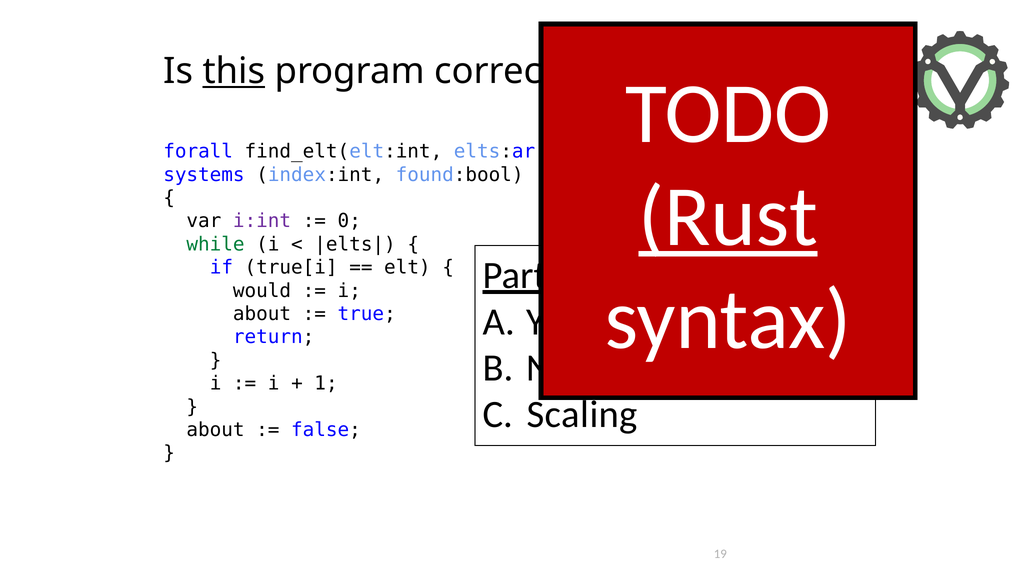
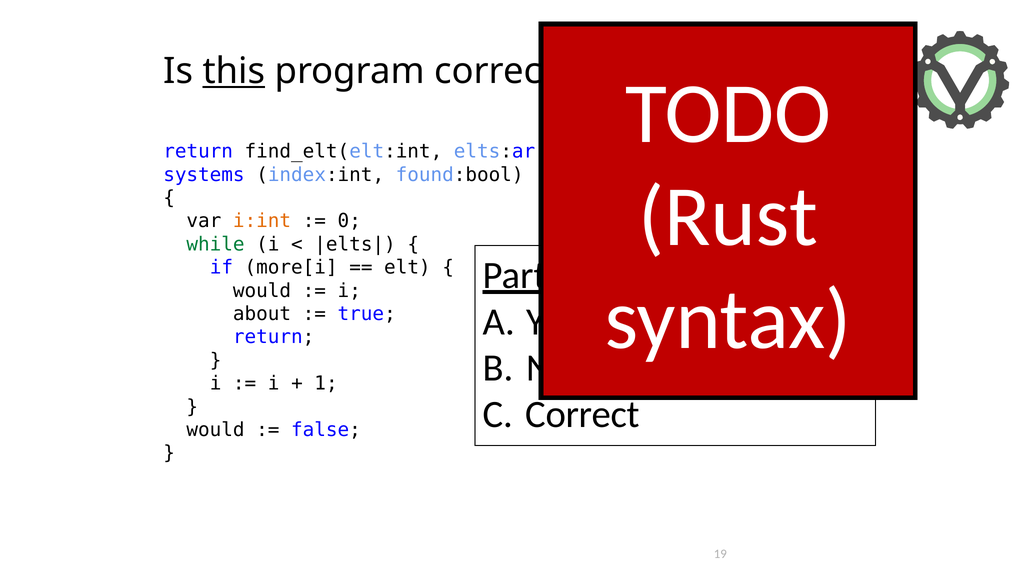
forall at (198, 151): forall -> return
Rust underline: present -> none
i:int colour: purple -> orange
true[i: true[i -> more[i
Scaling at (582, 415): Scaling -> Correct
about at (216, 430): about -> would
